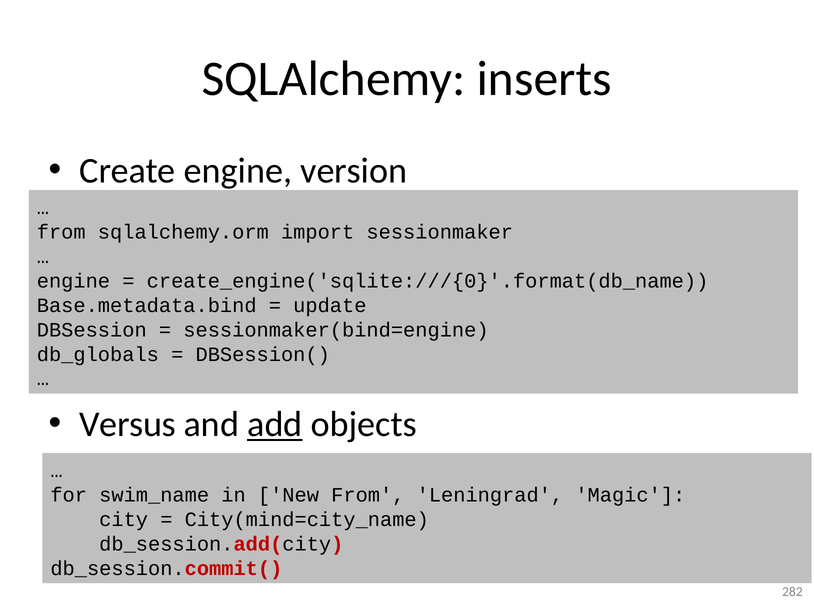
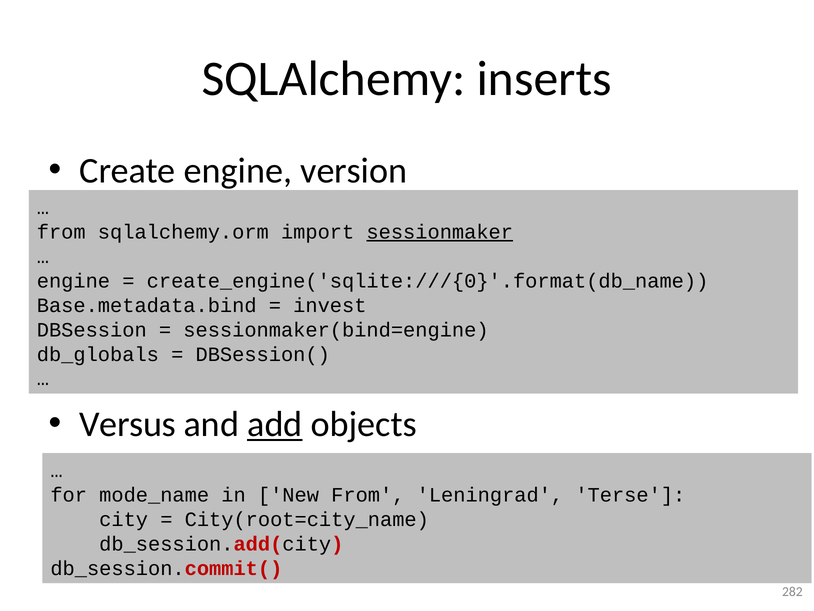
sessionmaker underline: none -> present
update: update -> invest
swim_name: swim_name -> mode_name
Magic: Magic -> Terse
City(mind=city_name: City(mind=city_name -> City(root=city_name
